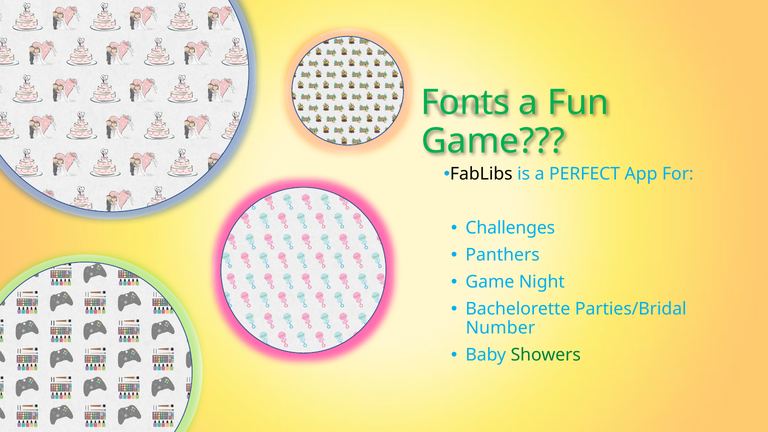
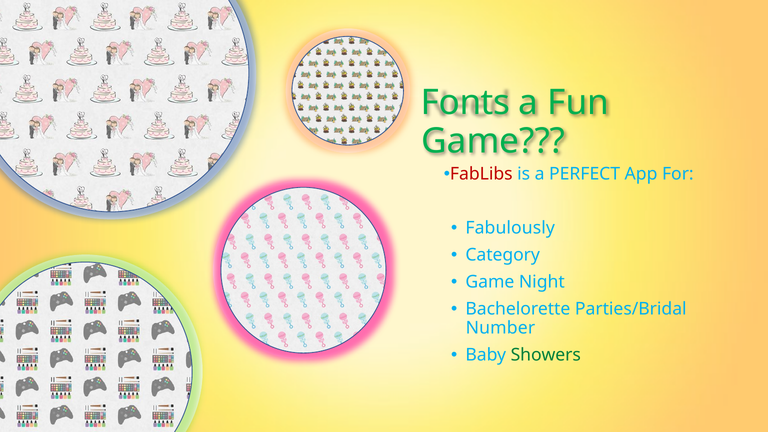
FabLibs colour: black -> red
Challenges: Challenges -> Fabulously
Panthers: Panthers -> Category
